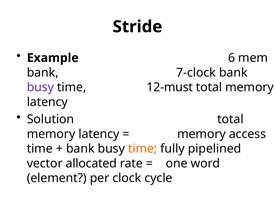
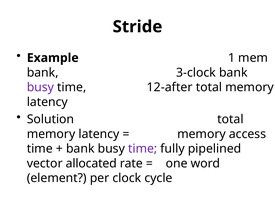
6: 6 -> 1
7-clock: 7-clock -> 3-clock
12-must: 12-must -> 12-after
time at (143, 148) colour: orange -> purple
